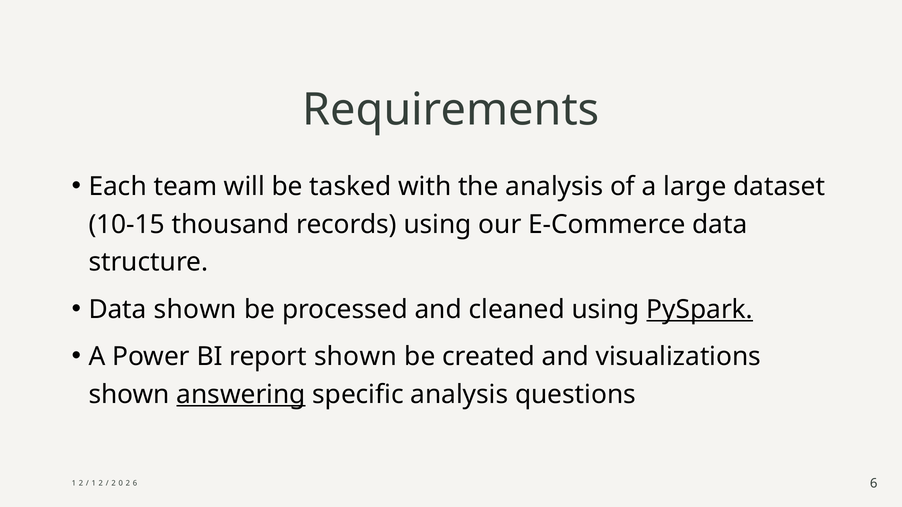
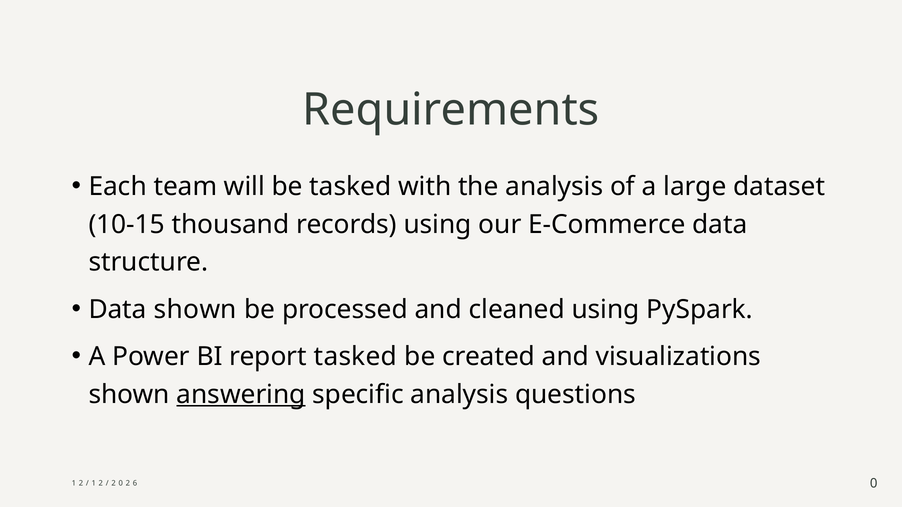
PySpark underline: present -> none
report shown: shown -> tasked
6 at (874, 484): 6 -> 0
